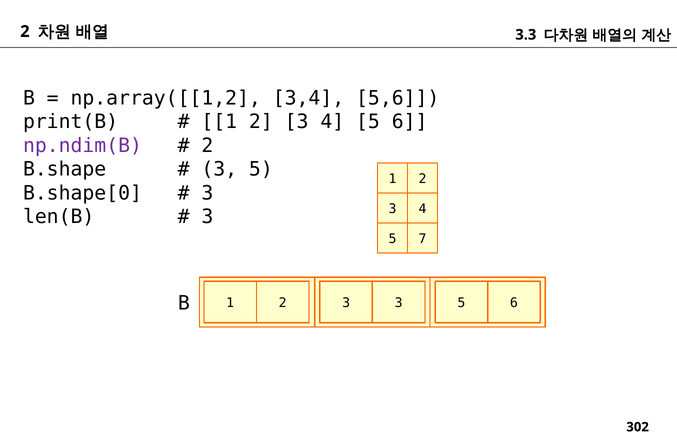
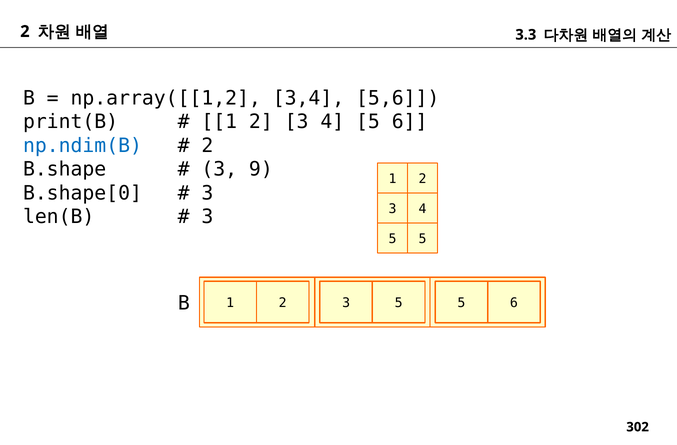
np.ndim(B colour: purple -> blue
5 at (261, 169): 5 -> 9
7 at (422, 239): 7 -> 5
3 3: 3 -> 5
